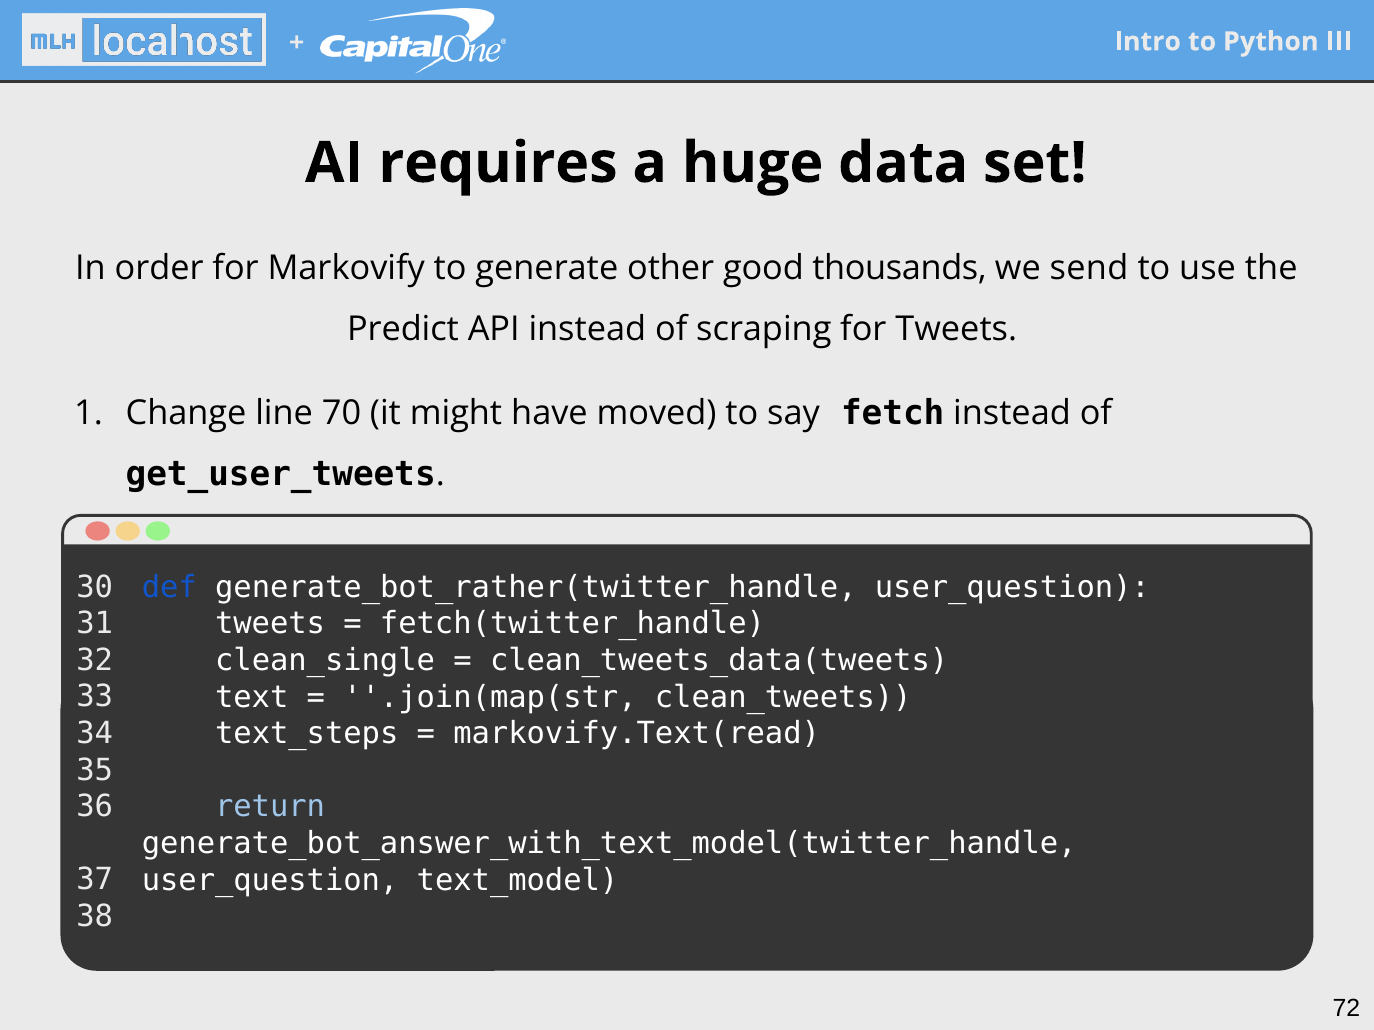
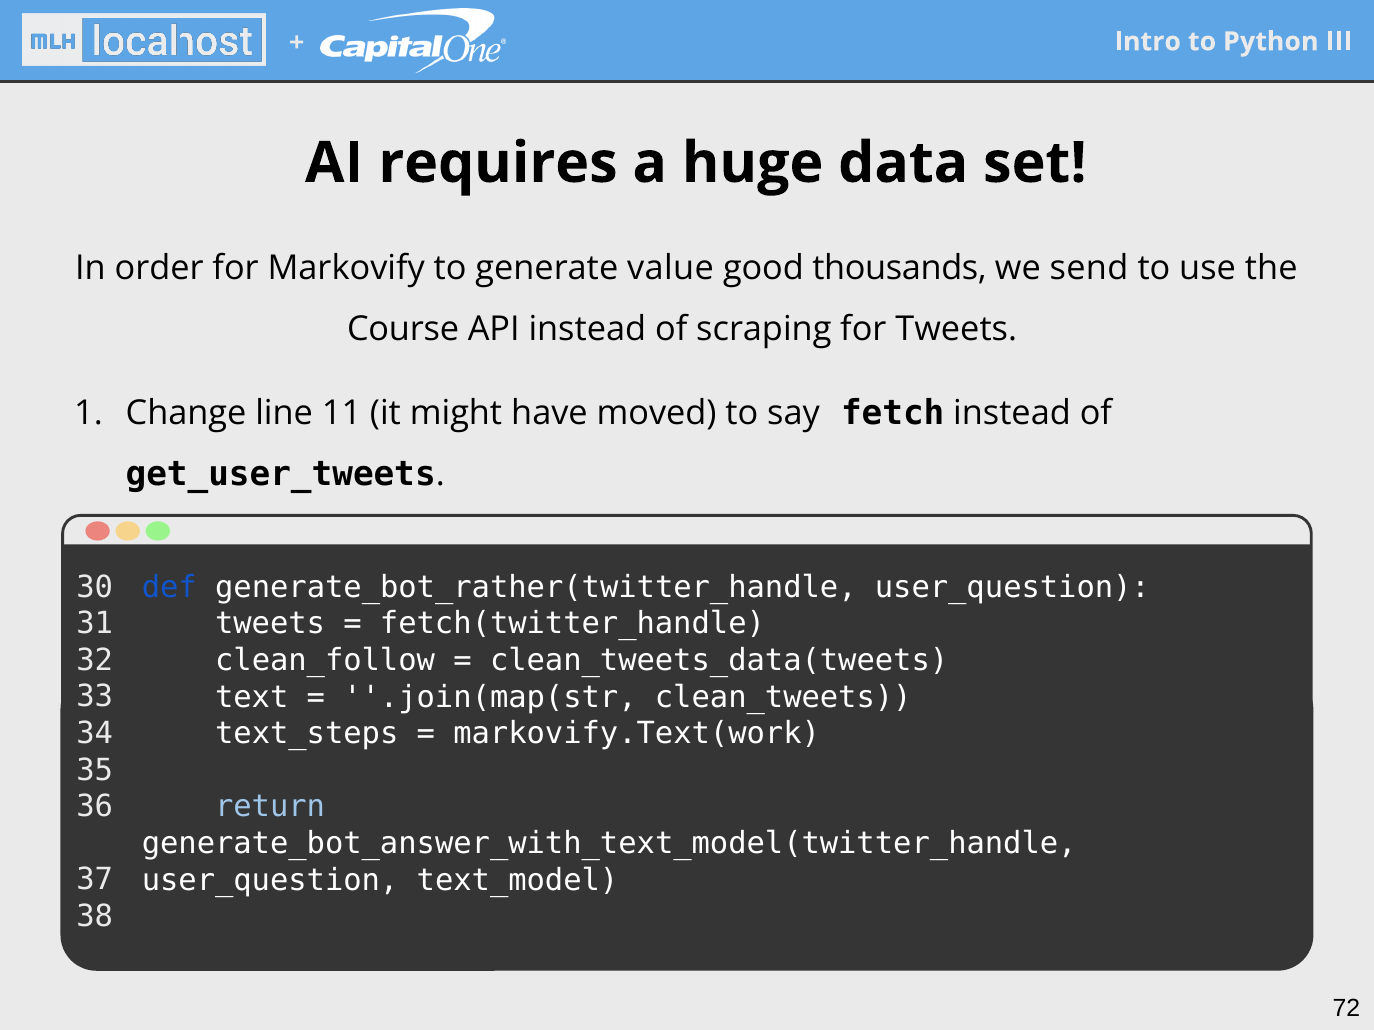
other: other -> value
Predict: Predict -> Course
70: 70 -> 11
clean_single: clean_single -> clean_follow
markovify.Text(read: markovify.Text(read -> markovify.Text(work
